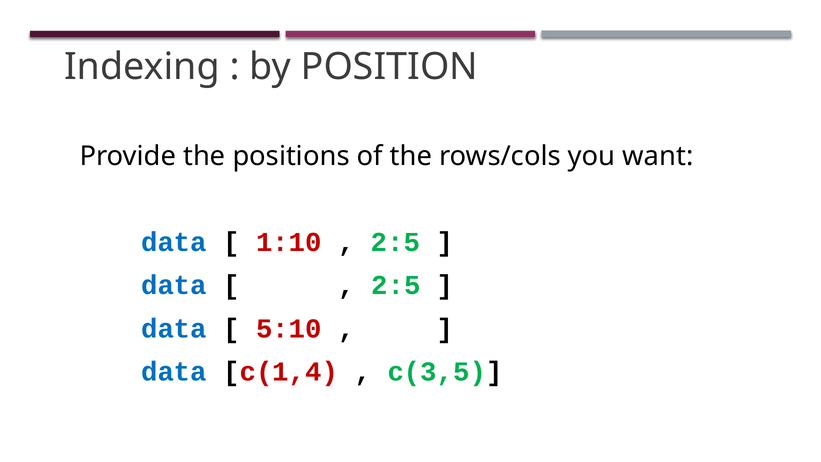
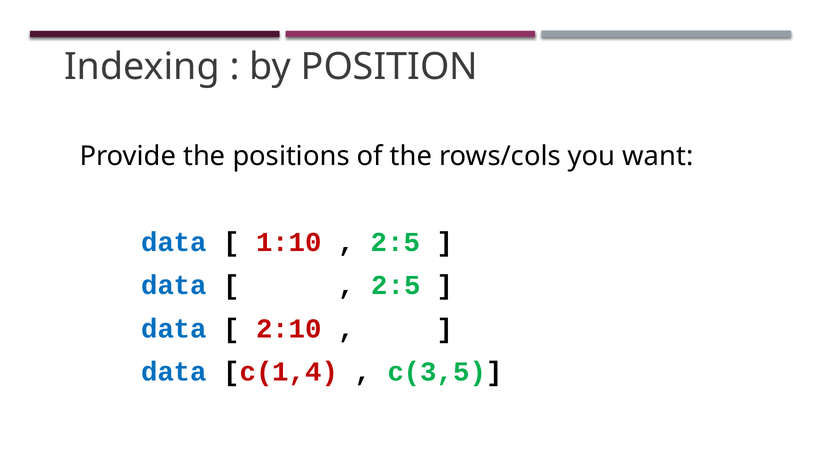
5:10: 5:10 -> 2:10
